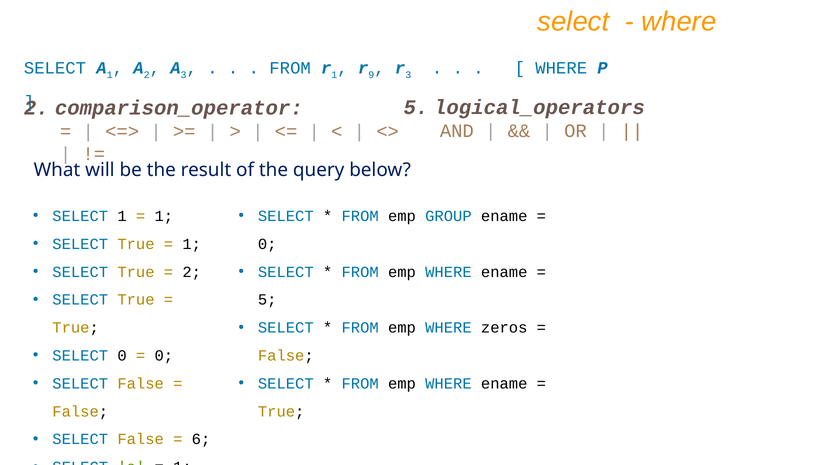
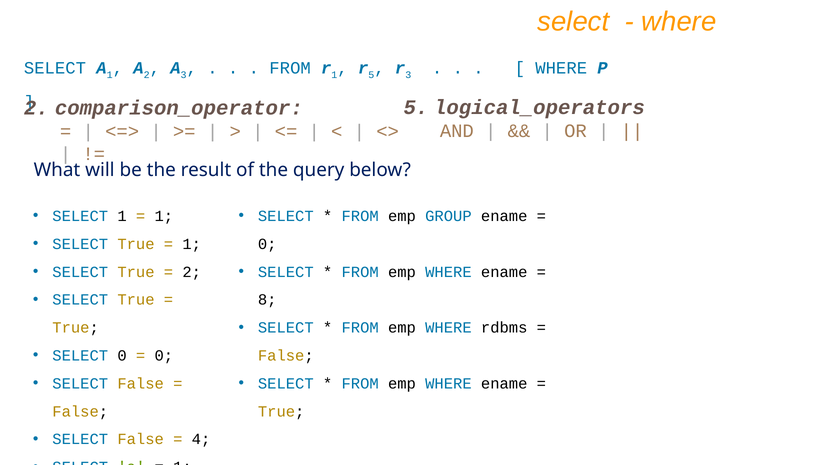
9 at (371, 75): 9 -> 5
5 at (267, 300): 5 -> 8
zeros: zeros -> rdbms
6: 6 -> 4
